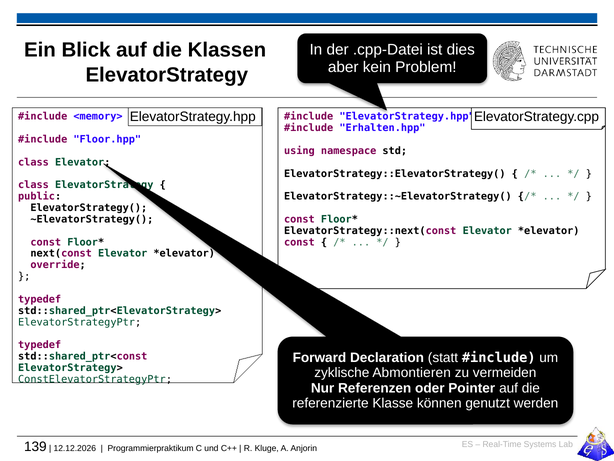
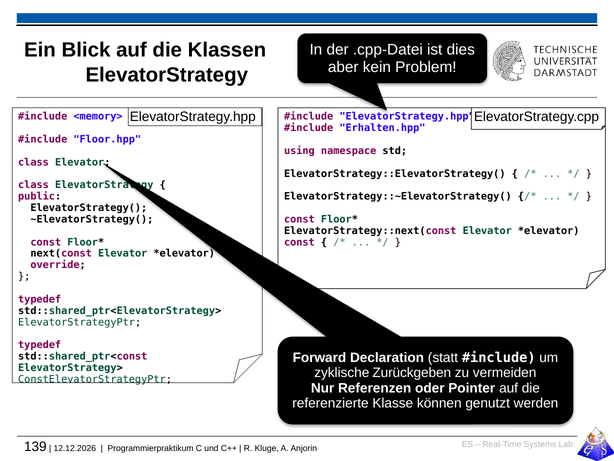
Abmontieren: Abmontieren -> Zurückgeben
